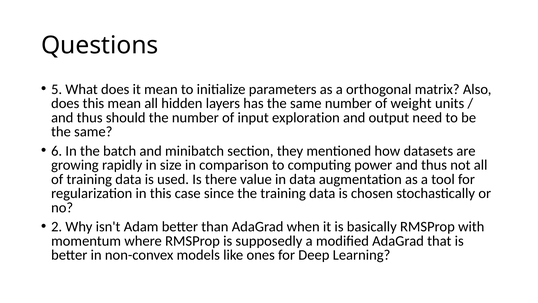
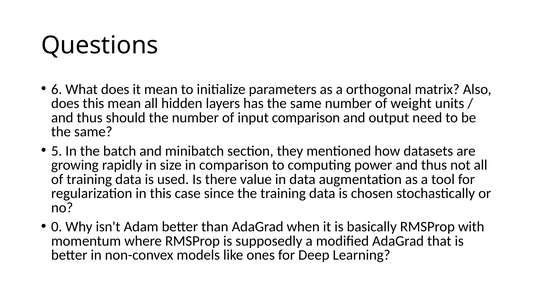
5: 5 -> 6
input exploration: exploration -> comparison
6: 6 -> 5
2: 2 -> 0
